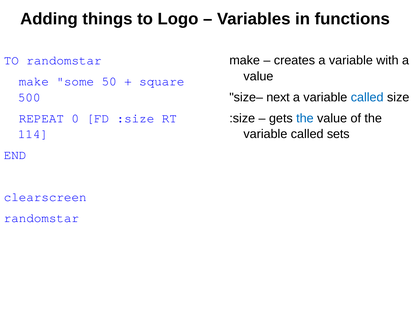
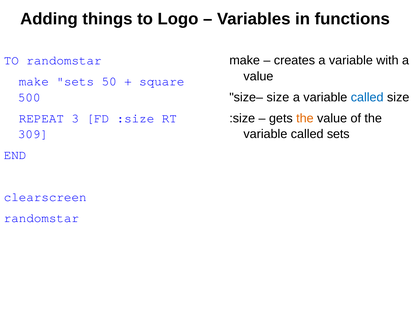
make some: some -> sets
size– next: next -> size
the at (305, 118) colour: blue -> orange
0: 0 -> 3
114: 114 -> 309
